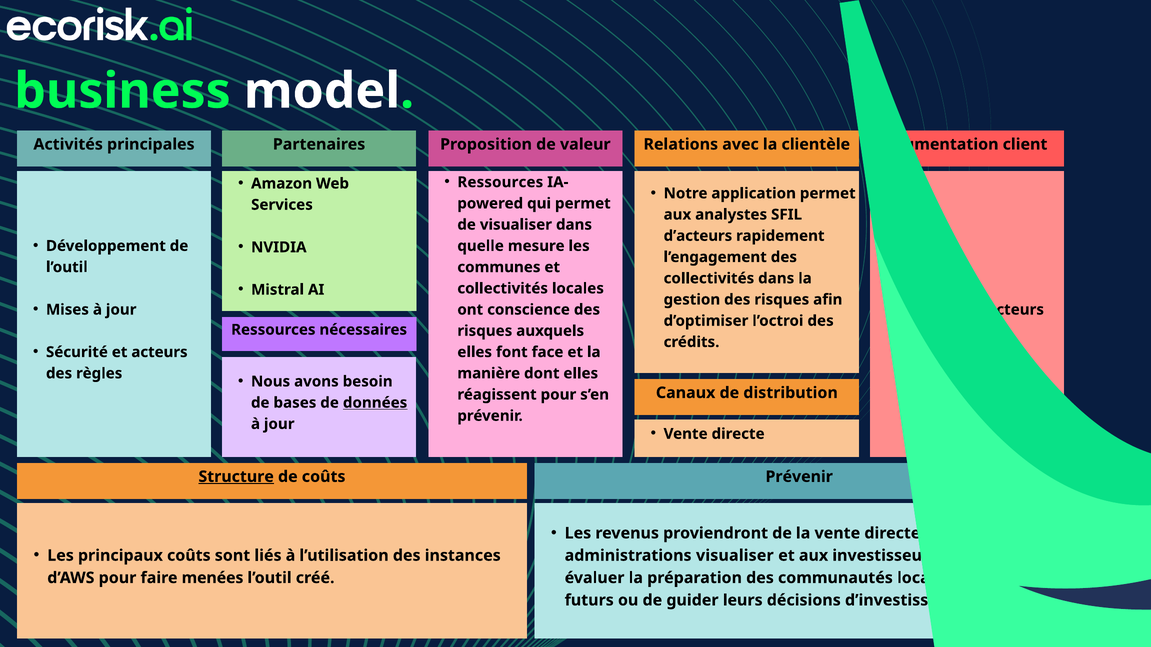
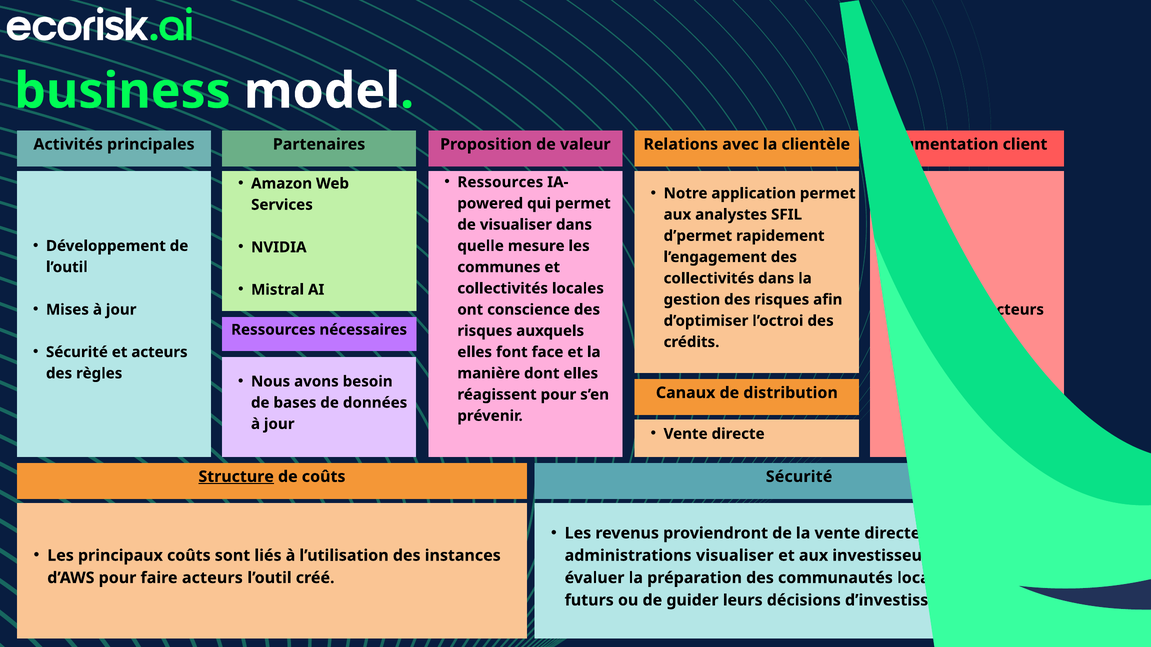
d’acteurs: d’acteurs -> d’permet
données underline: present -> none
Prévenir at (799, 477): Prévenir -> Sécurité
faire menées: menées -> acteurs
